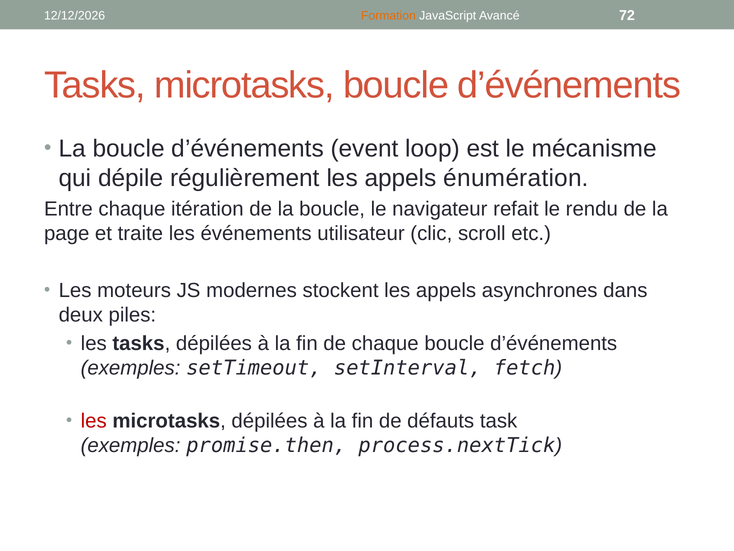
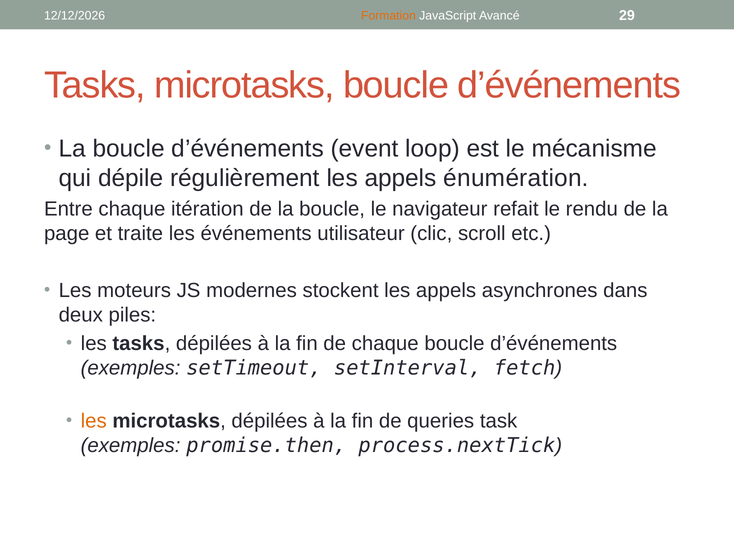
72: 72 -> 29
les at (94, 421) colour: red -> orange
défauts: défauts -> queries
